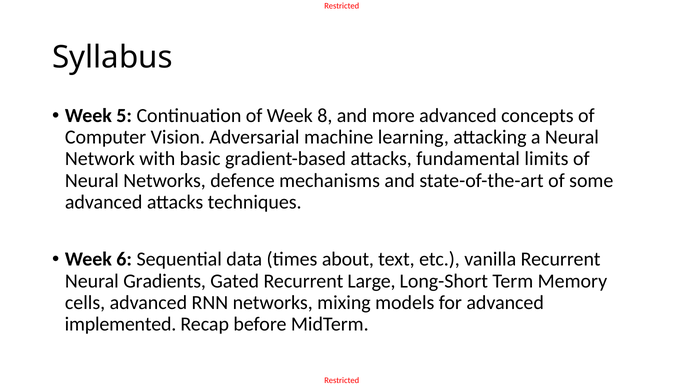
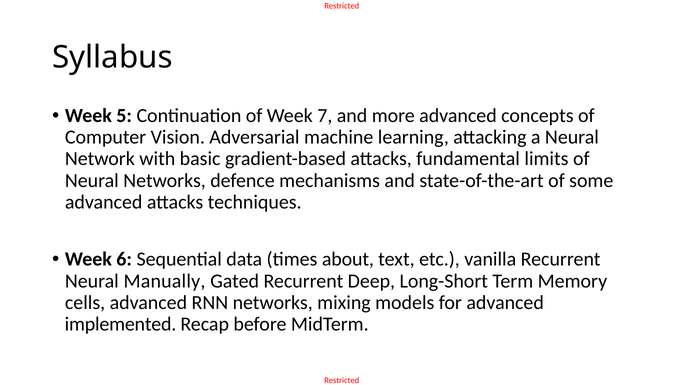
8: 8 -> 7
Gradients: Gradients -> Manually
Large: Large -> Deep
